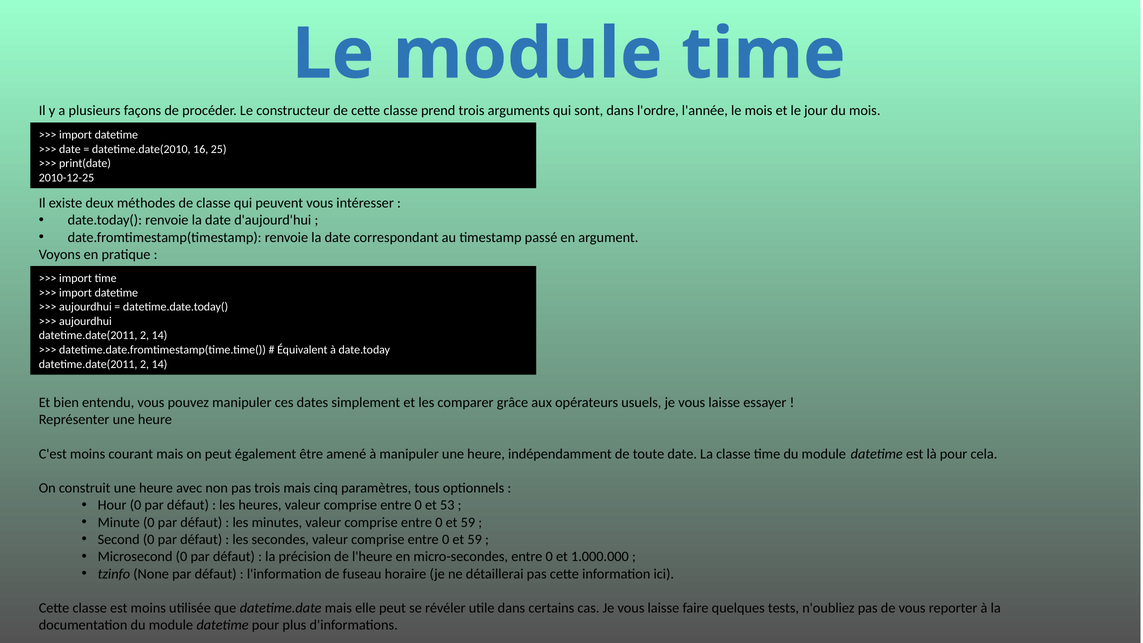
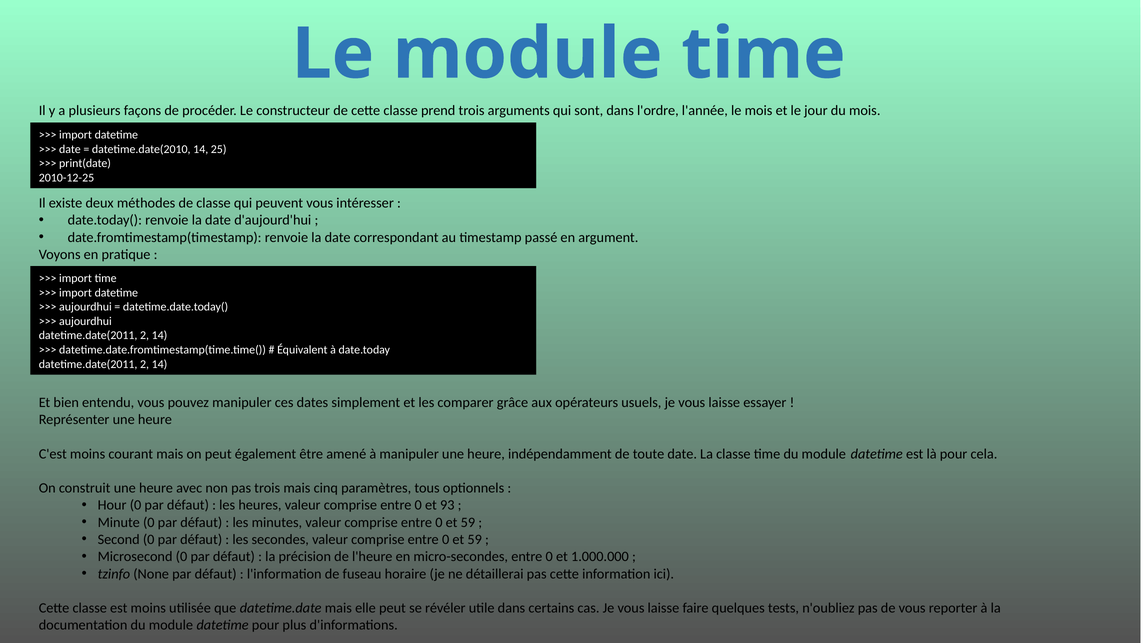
datetime.date(2010 16: 16 -> 14
53: 53 -> 93
